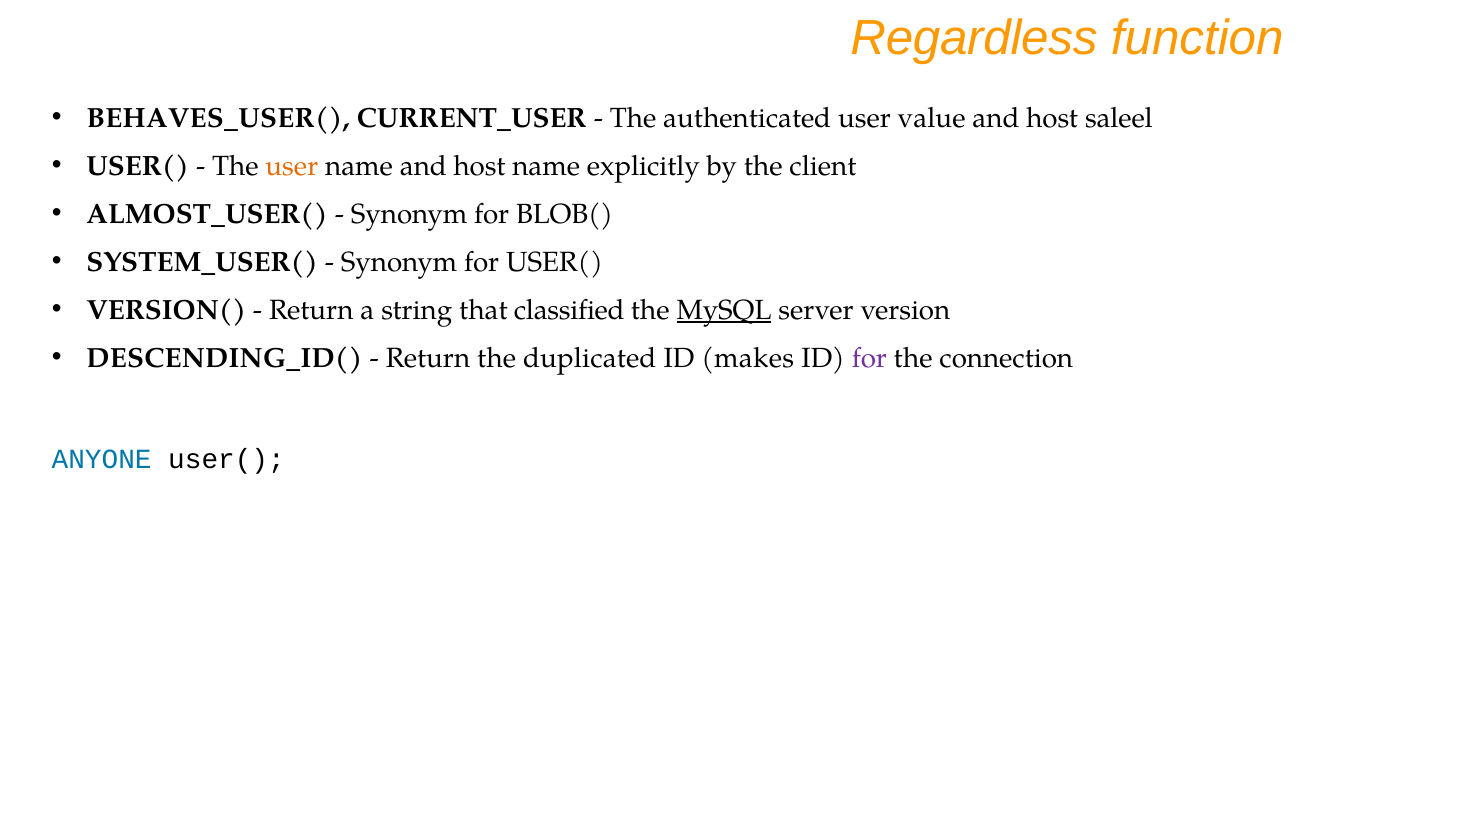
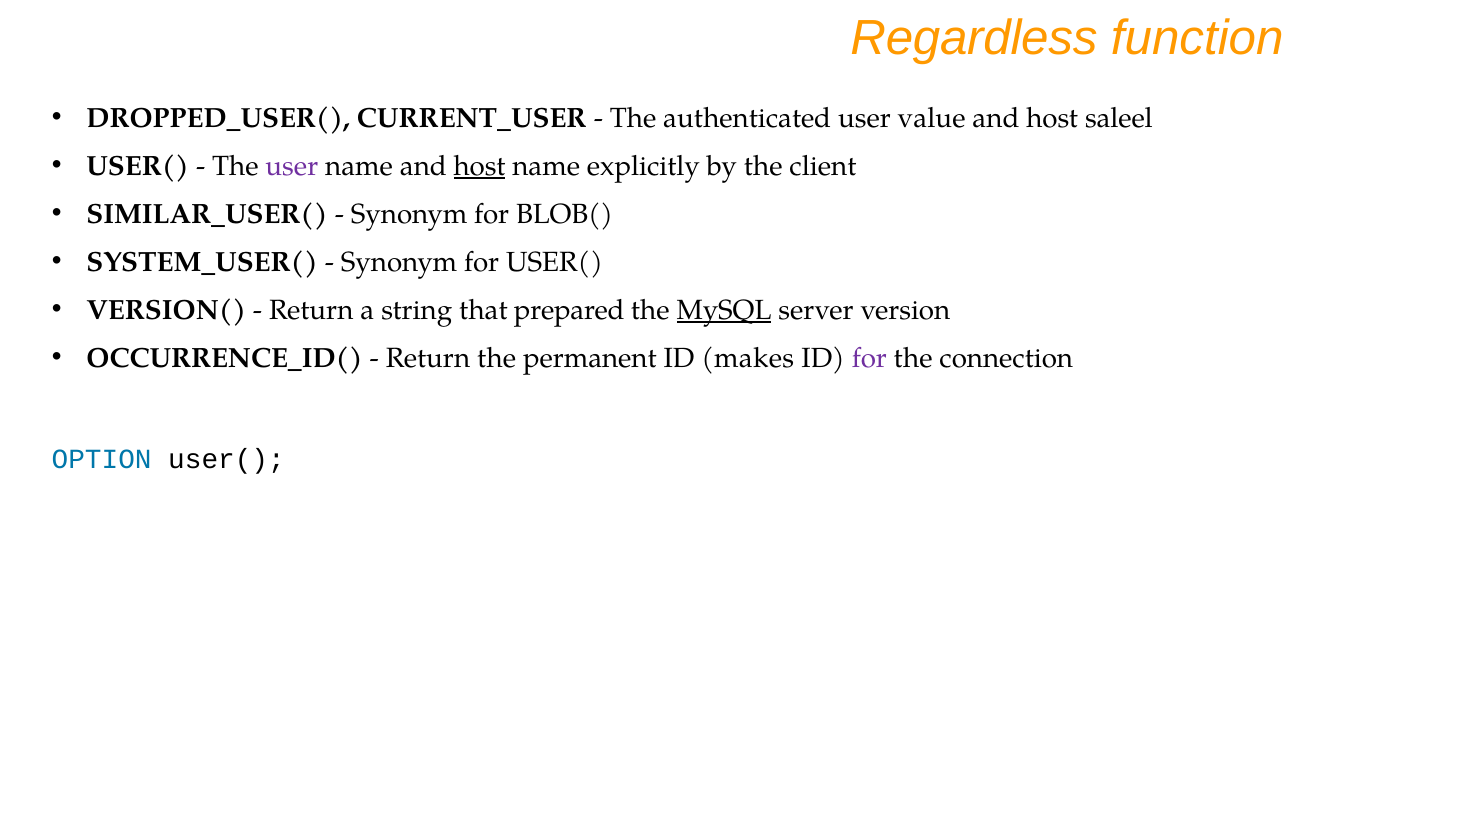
BEHAVES_USER(: BEHAVES_USER( -> DROPPED_USER(
user at (292, 166) colour: orange -> purple
host at (480, 166) underline: none -> present
ALMOST_USER(: ALMOST_USER( -> SIMILAR_USER(
classified: classified -> prepared
DESCENDING_ID(: DESCENDING_ID( -> OCCURRENCE_ID(
duplicated: duplicated -> permanent
ANYONE: ANYONE -> OPTION
